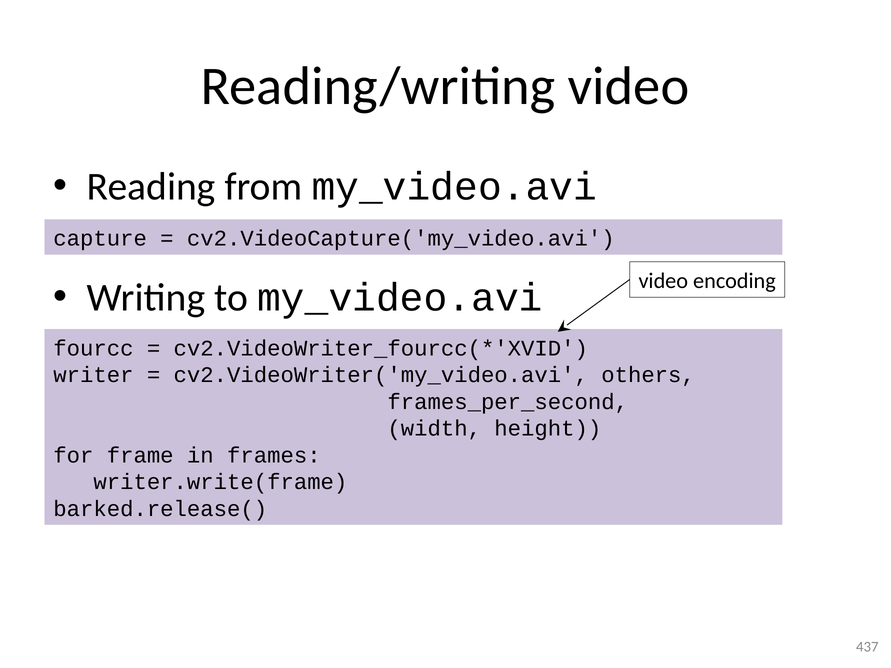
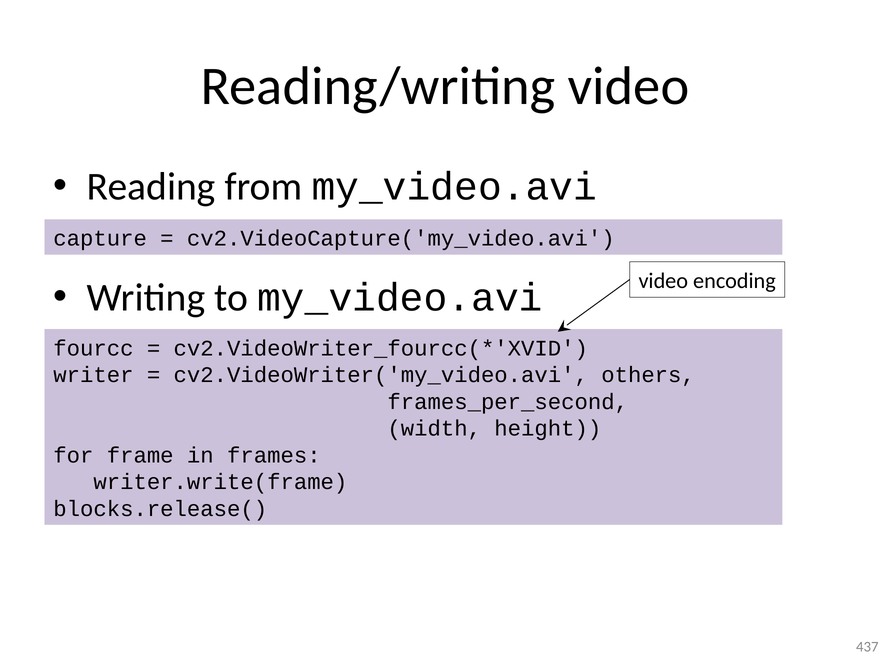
barked.release(: barked.release( -> blocks.release(
